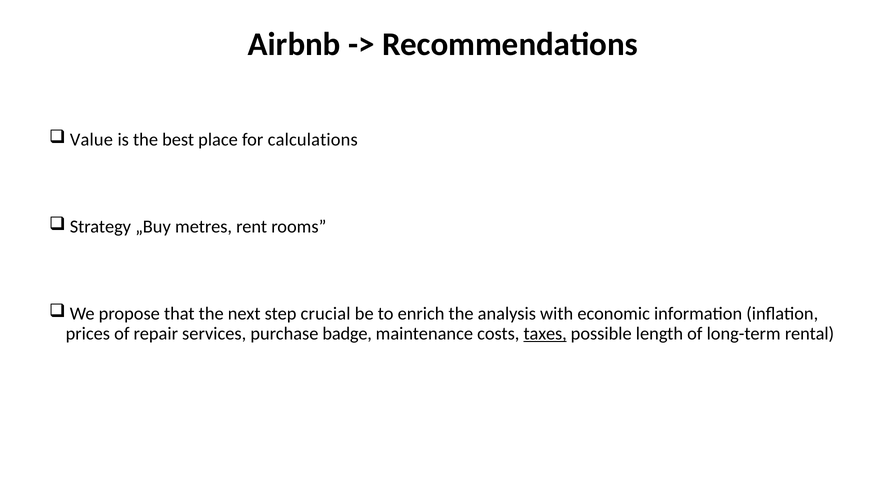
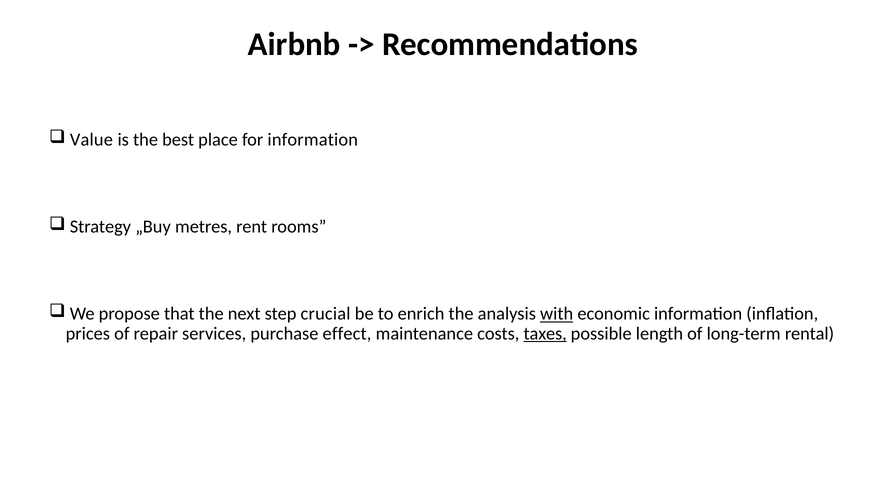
for calculations: calculations -> information
with underline: none -> present
badge: badge -> effect
